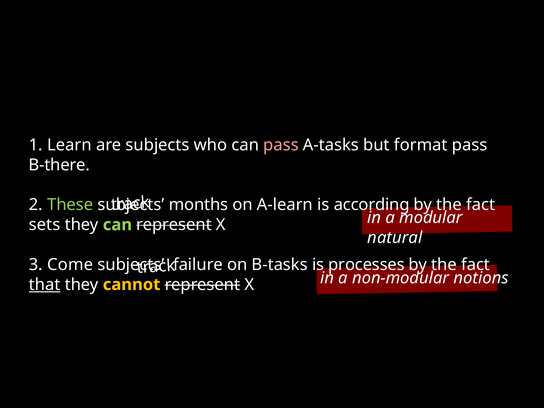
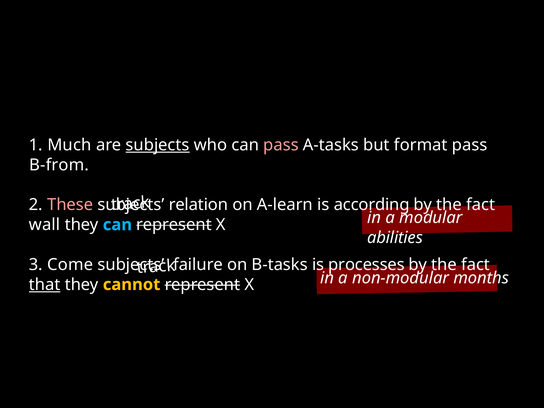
Learn: Learn -> Much
subjects at (158, 145) underline: none -> present
B-there: B-there -> B-from
These colour: light green -> pink
months: months -> relation
sets: sets -> wall
can at (117, 225) colour: light green -> light blue
natural: natural -> abilities
notions: notions -> months
